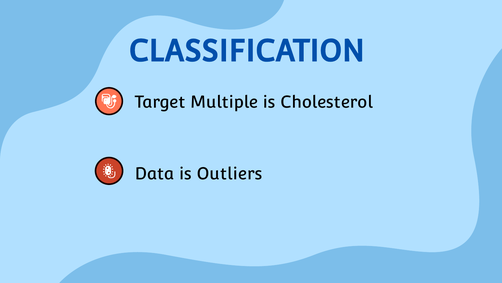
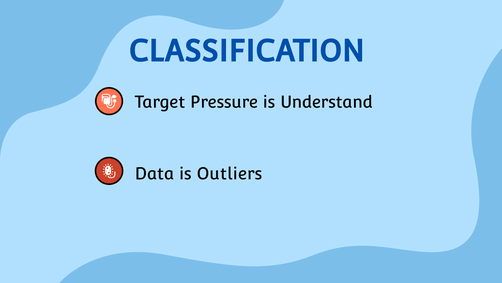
Multiple: Multiple -> Pressure
Cholesterol: Cholesterol -> Understand
